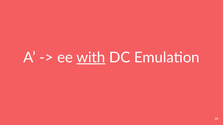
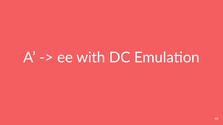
with underline: present -> none
